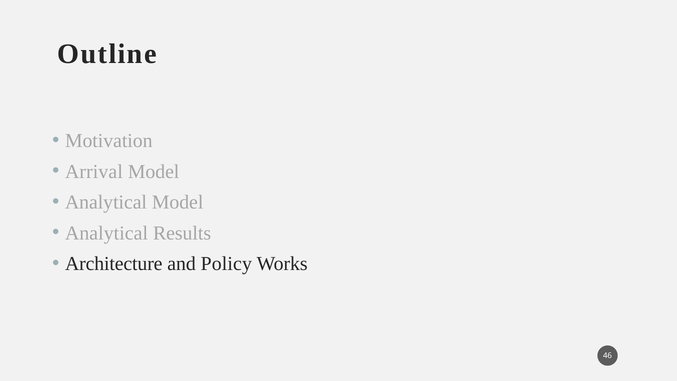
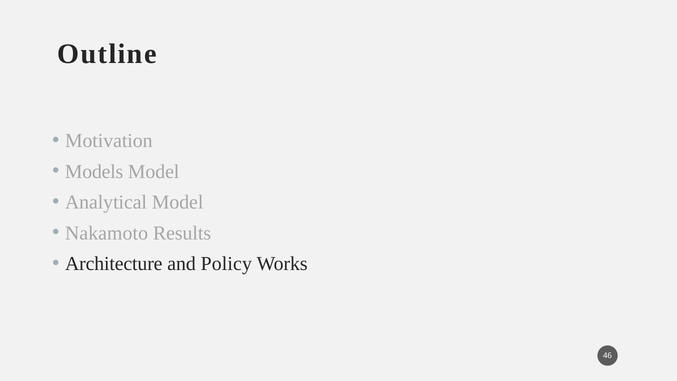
Arrival: Arrival -> Models
Analytical at (107, 233): Analytical -> Nakamoto
